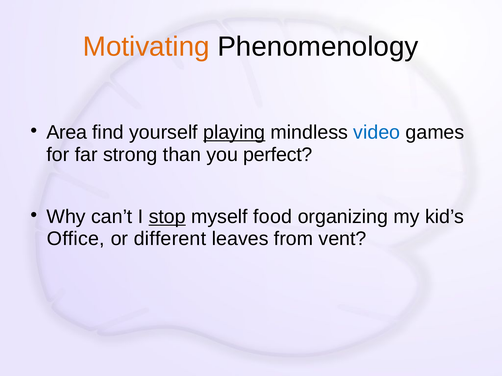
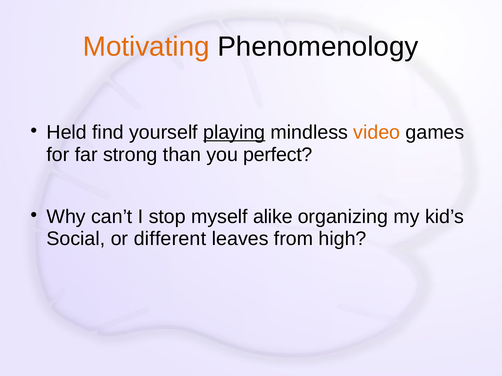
Area: Area -> Held
video colour: blue -> orange
stop underline: present -> none
food: food -> alike
Office: Office -> Social
vent: vent -> high
